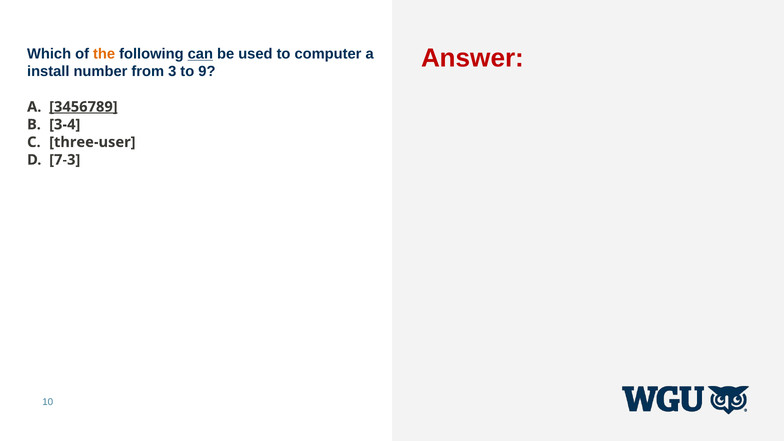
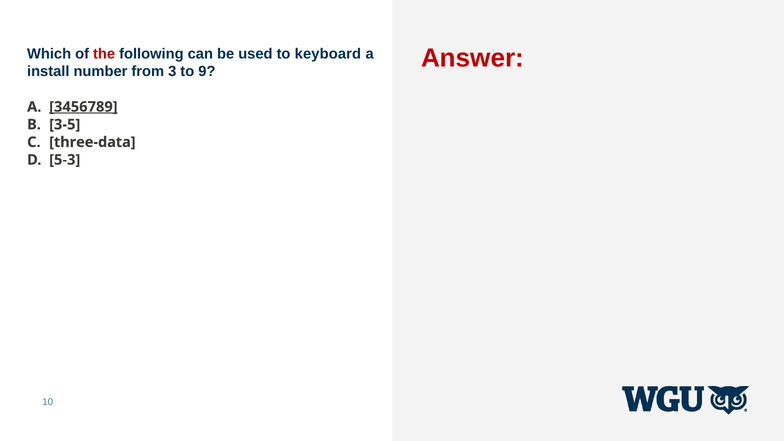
the colour: orange -> red
can underline: present -> none
computer: computer -> keyboard
3-4: 3-4 -> 3-5
three-user: three-user -> three-data
7-3: 7-3 -> 5-3
